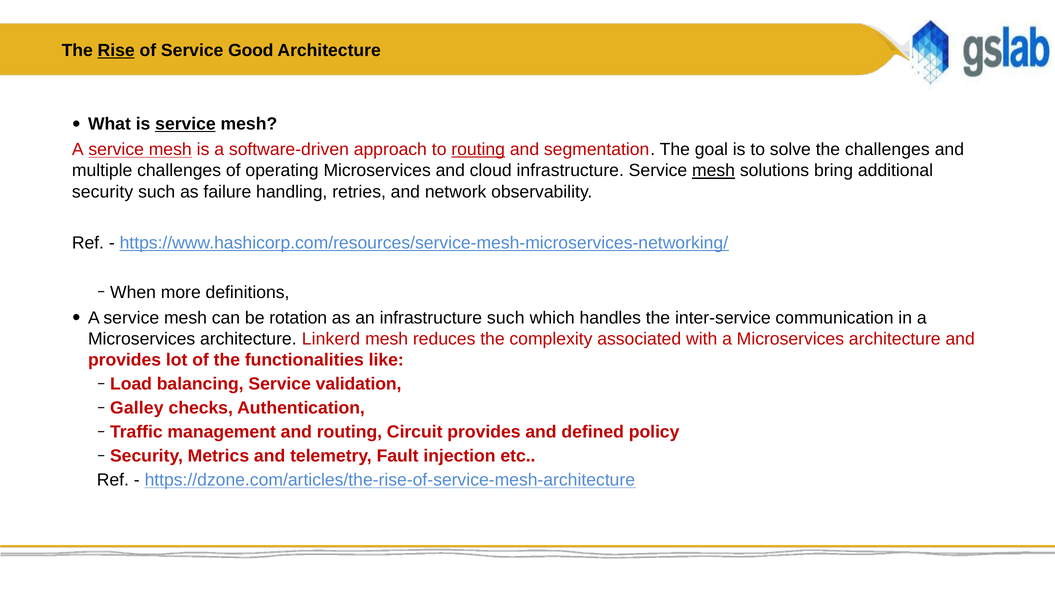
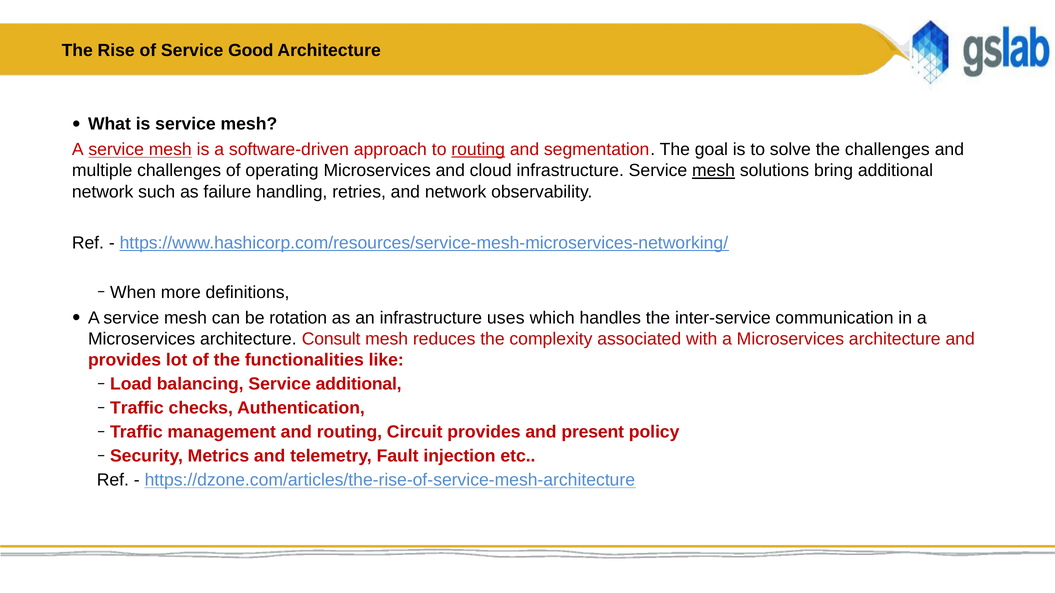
Rise underline: present -> none
service at (185, 124) underline: present -> none
security at (103, 192): security -> network
infrastructure such: such -> uses
Linkerd: Linkerd -> Consult
Service validation: validation -> additional
Galley at (137, 408): Galley -> Traffic
defined: defined -> present
